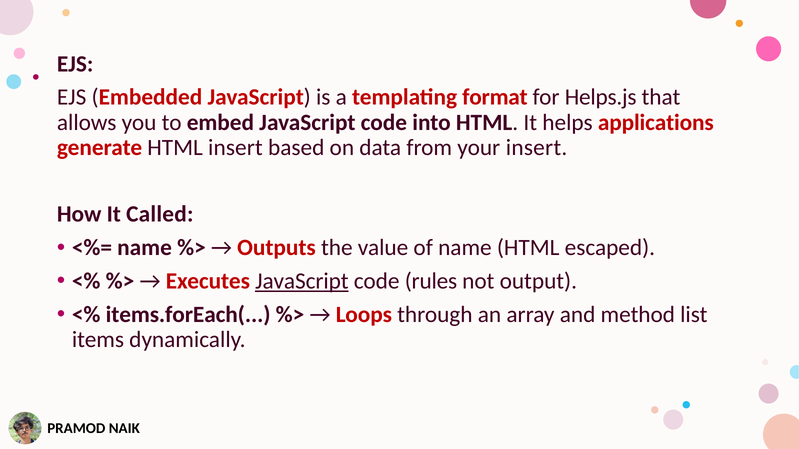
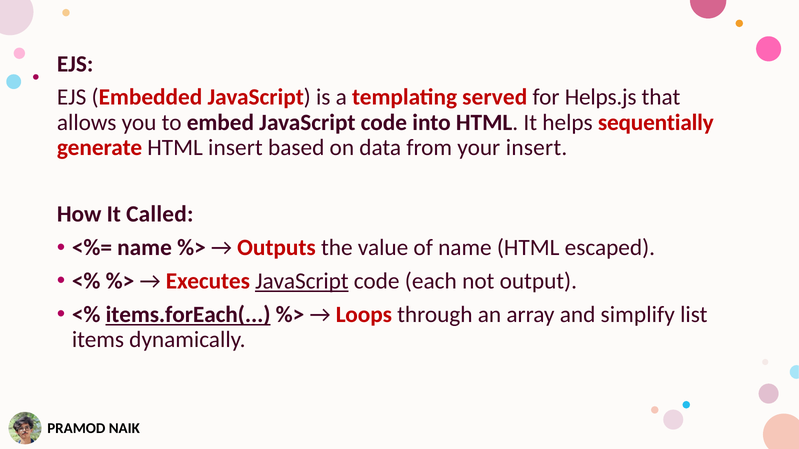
format: format -> served
applications: applications -> sequentially
rules: rules -> each
items.forEach( underline: none -> present
method: method -> simplify
